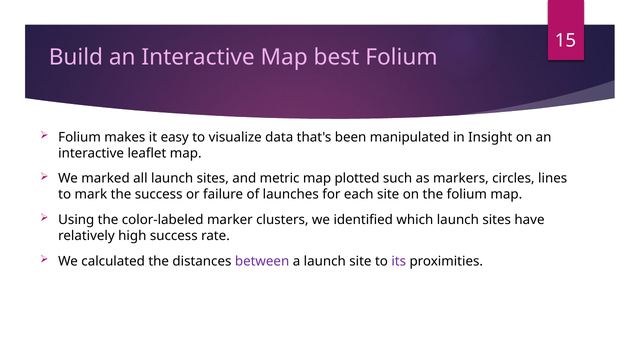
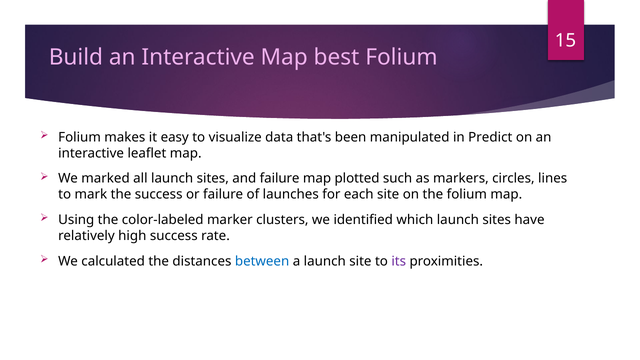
Insight: Insight -> Predict
and metric: metric -> failure
between colour: purple -> blue
